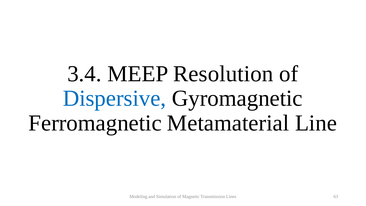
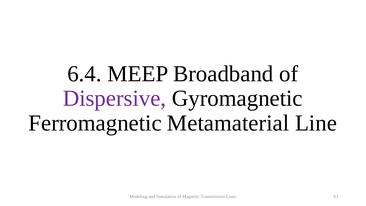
3.4: 3.4 -> 6.4
Resolution: Resolution -> Broadband
Dispersive colour: blue -> purple
